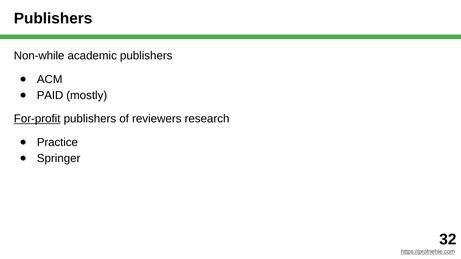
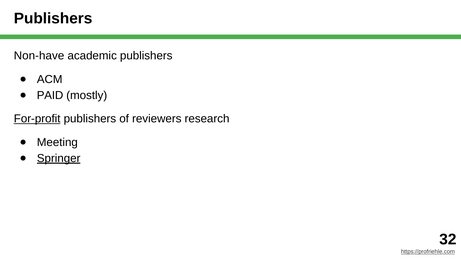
Non-while: Non-while -> Non-have
Practice: Practice -> Meeting
Springer underline: none -> present
